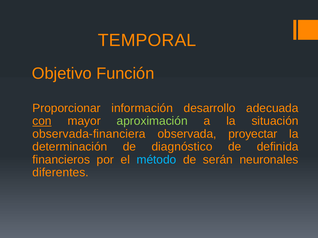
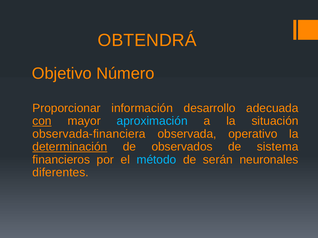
TEMPORAL: TEMPORAL -> OBTENDRÁ
Función: Función -> Número
aproximación colour: light green -> light blue
proyectar: proyectar -> operativo
determinación underline: none -> present
diagnóstico: diagnóstico -> observados
definida: definida -> sistema
